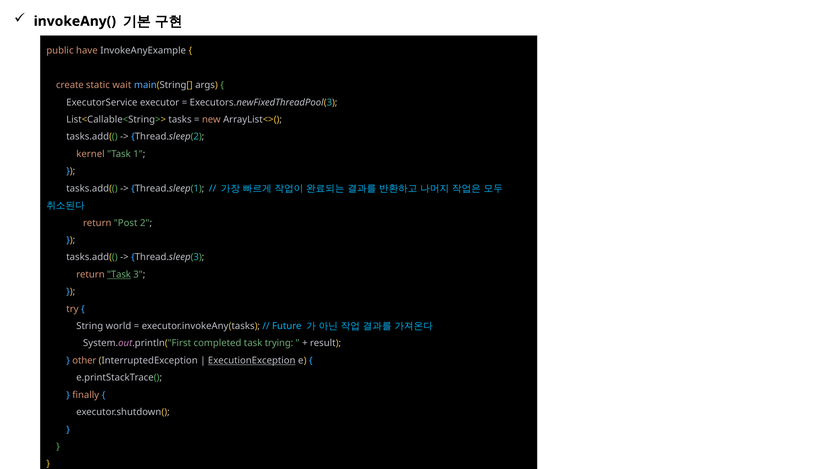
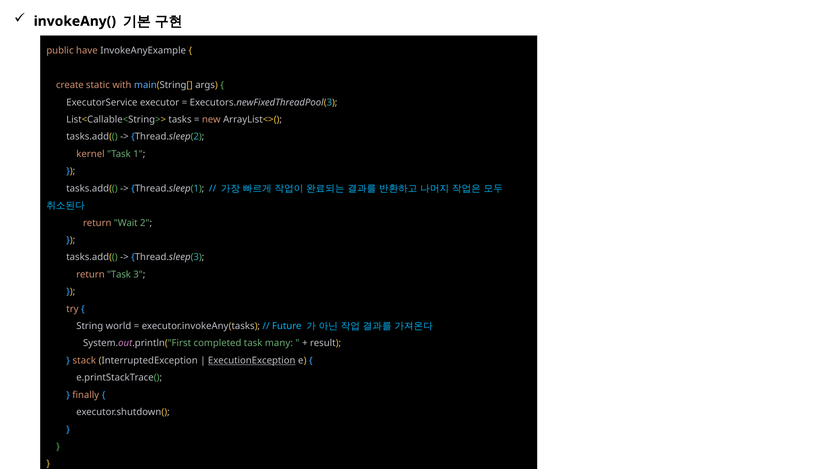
wait: wait -> with
Post: Post -> Wait
Task at (119, 275) underline: present -> none
trying: trying -> many
other: other -> stack
